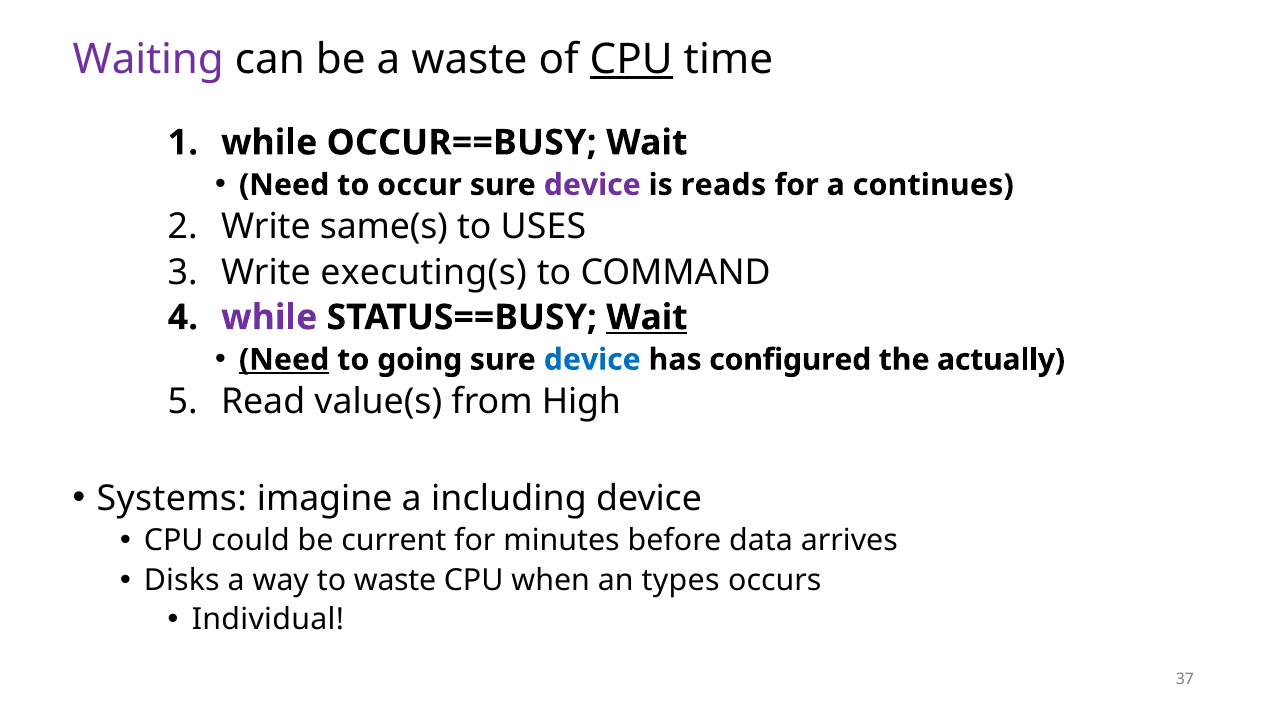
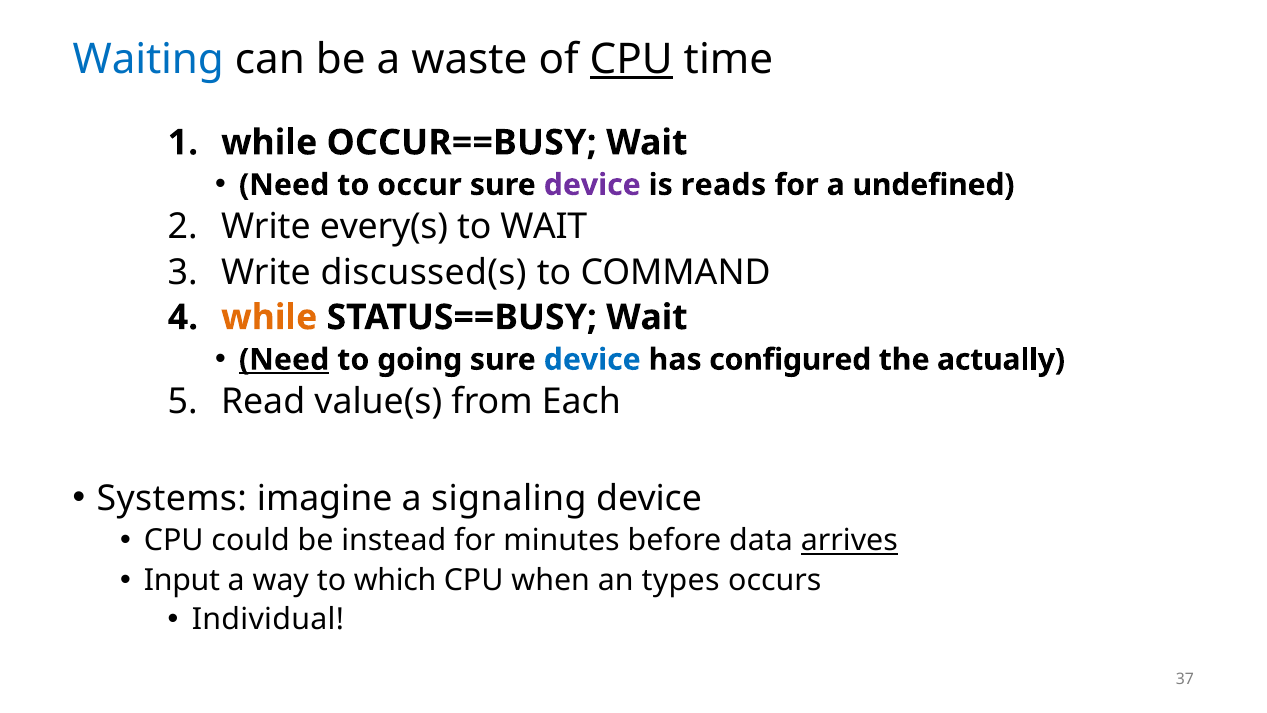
Waiting colour: purple -> blue
continues: continues -> undefined
same(s: same(s -> every(s
to USES: USES -> WAIT
executing(s: executing(s -> discussed(s
while at (269, 317) colour: purple -> orange
Wait at (647, 317) underline: present -> none
High: High -> Each
including: including -> signaling
current: current -> instead
arrives underline: none -> present
Disks: Disks -> Input
to waste: waste -> which
